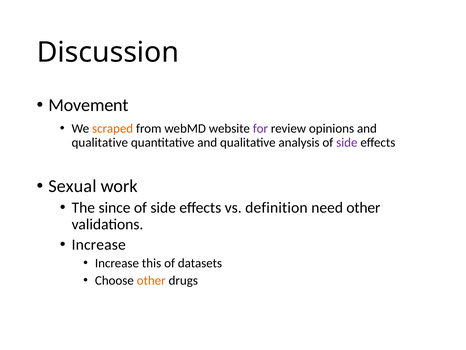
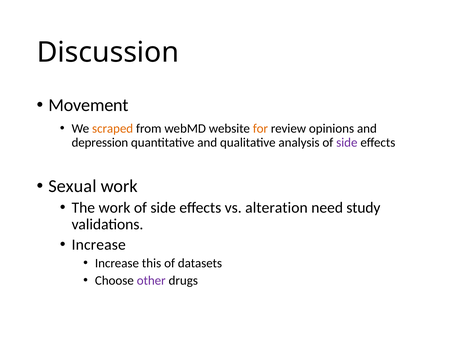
for colour: purple -> orange
qualitative at (100, 142): qualitative -> depression
The since: since -> work
definition: definition -> alteration
need other: other -> study
other at (151, 280) colour: orange -> purple
